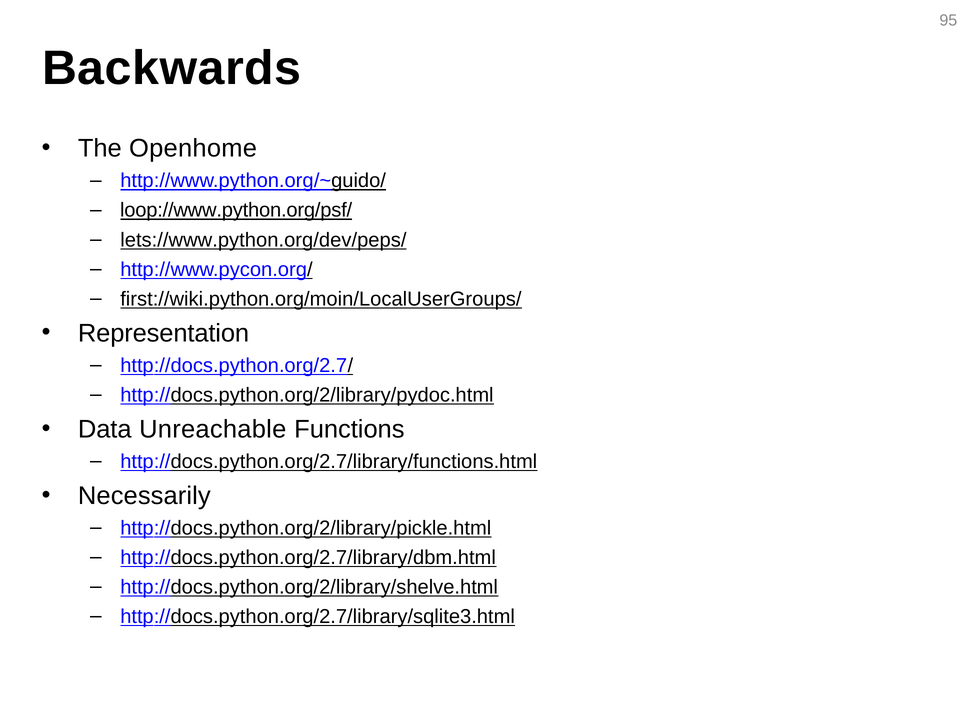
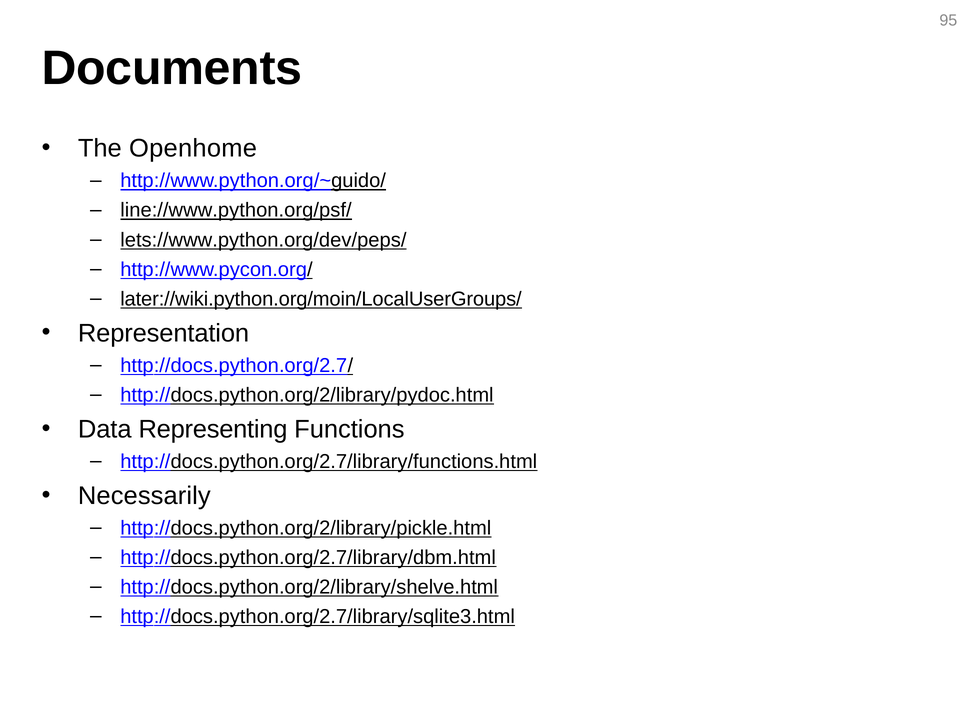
Backwards: Backwards -> Documents
loop://www.python.org/psf/: loop://www.python.org/psf/ -> line://www.python.org/psf/
first://wiki.python.org/moin/LocalUserGroups/: first://wiki.python.org/moin/LocalUserGroups/ -> later://wiki.python.org/moin/LocalUserGroups/
Unreachable: Unreachable -> Representing
